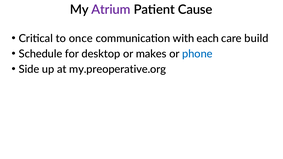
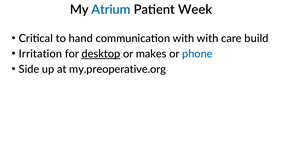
Atrium colour: purple -> blue
Cause: Cause -> Week
once: once -> hand
with each: each -> with
Schedule: Schedule -> Irritation
desktop underline: none -> present
